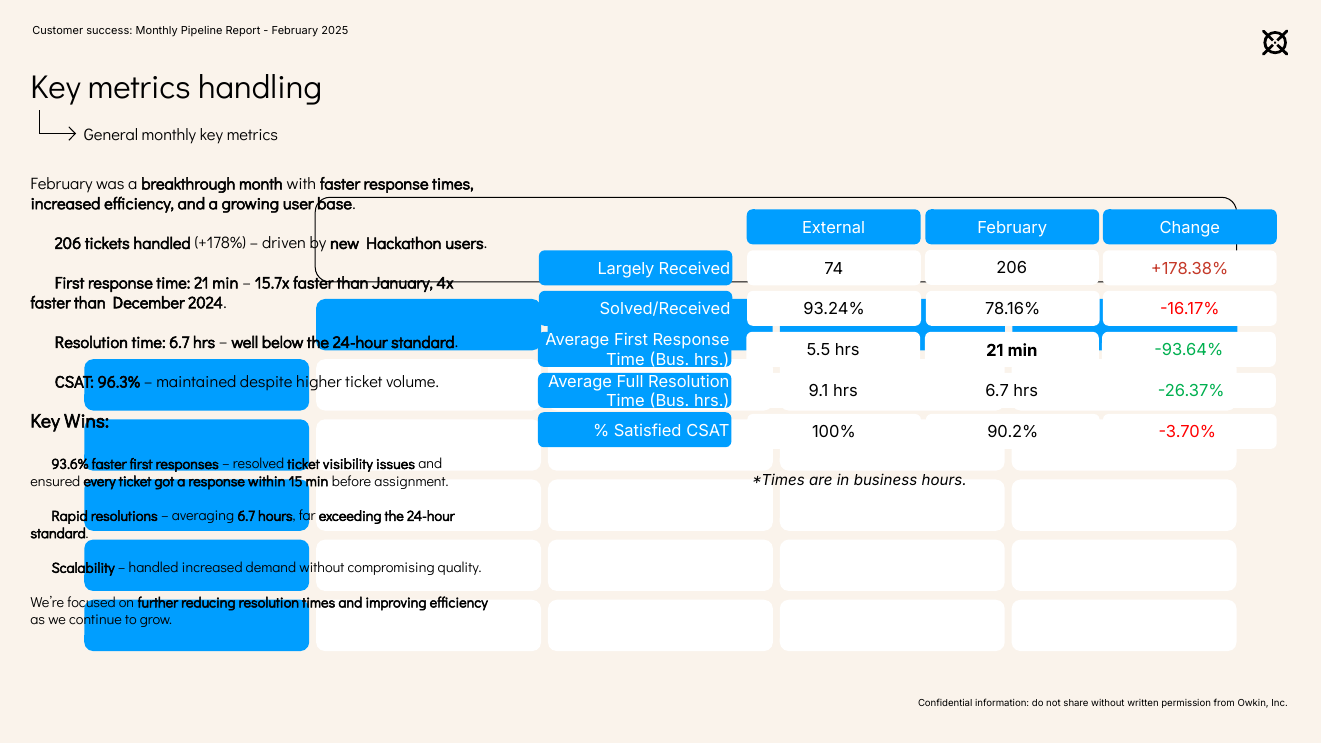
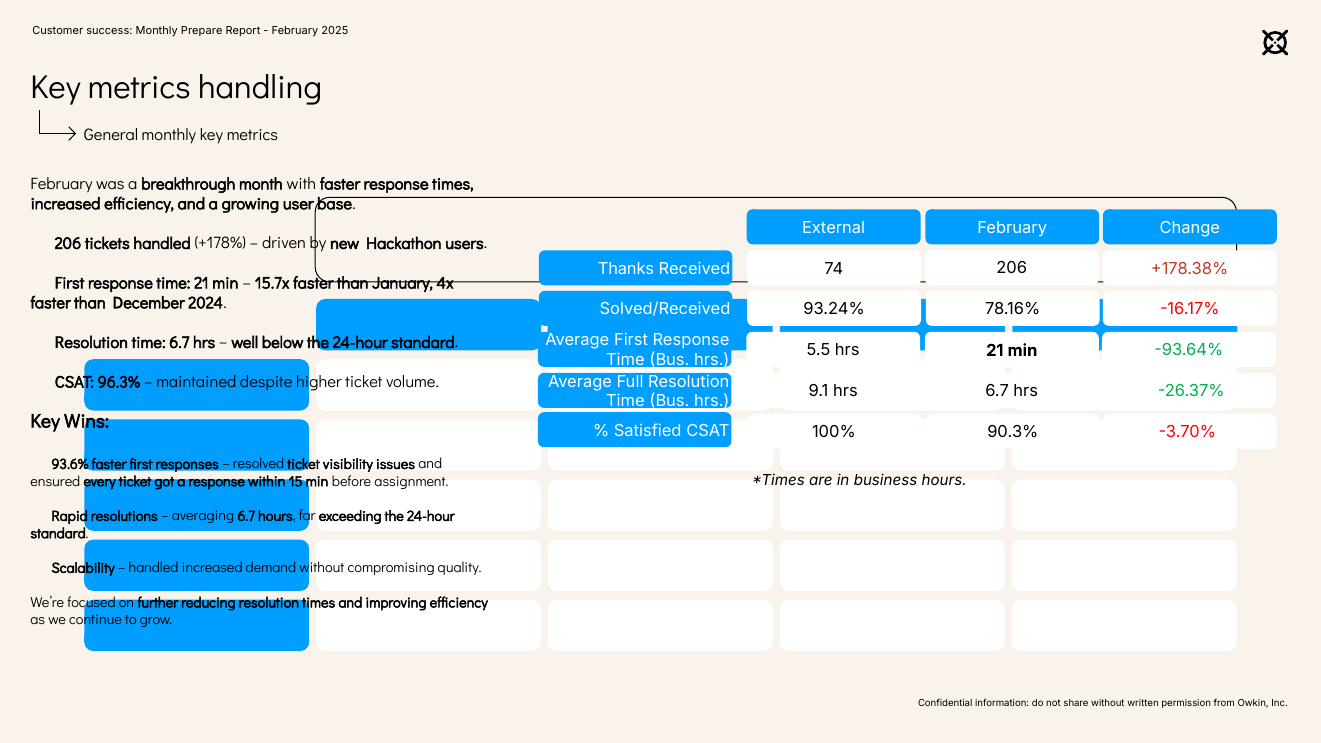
Pipeline: Pipeline -> Prepare
Largely: Largely -> Thanks
90.2%: 90.2% -> 90.3%
